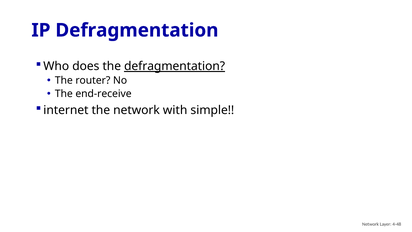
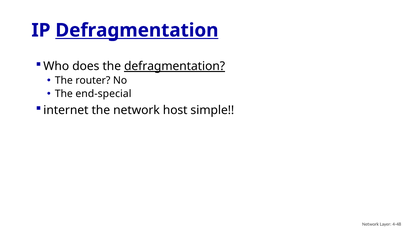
Defragmentation at (137, 30) underline: none -> present
end-receive: end-receive -> end-special
with: with -> host
